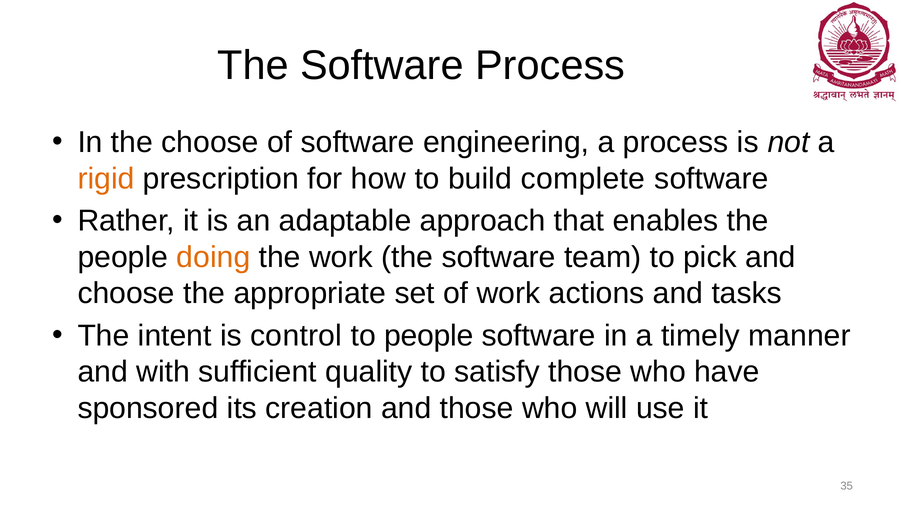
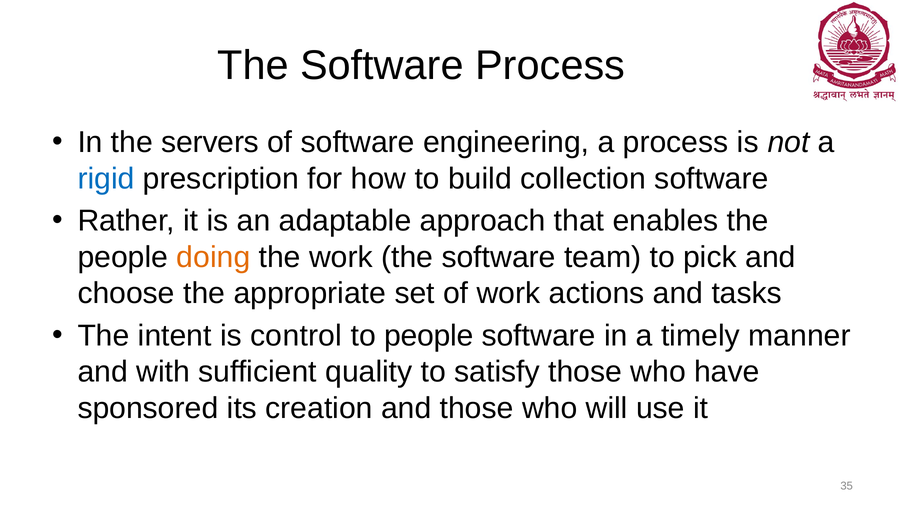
the choose: choose -> servers
rigid colour: orange -> blue
complete: complete -> collection
